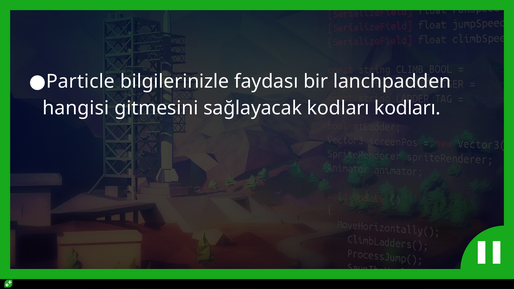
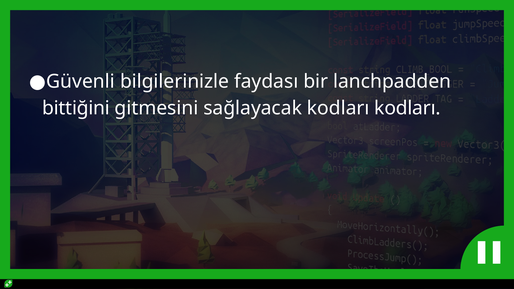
Particle: Particle -> Güvenli
hangisi: hangisi -> bittiğini
